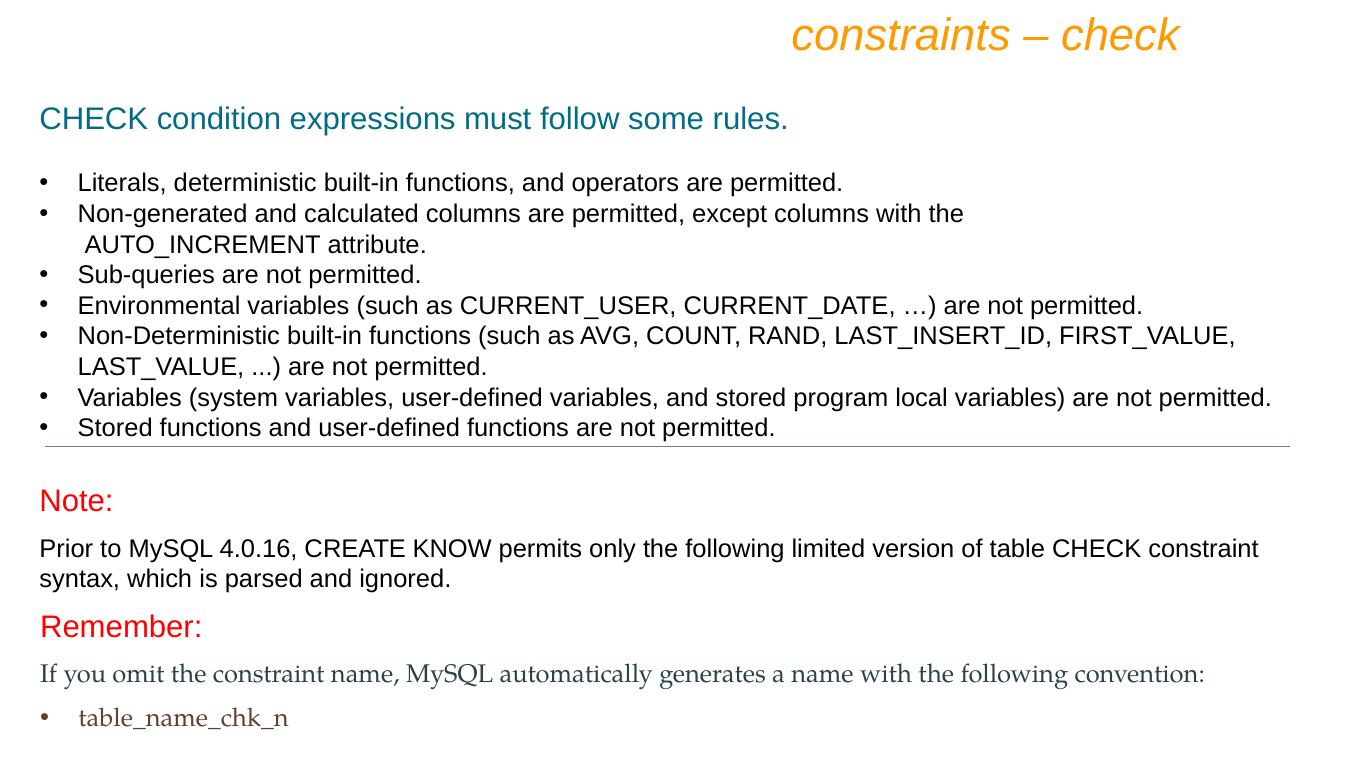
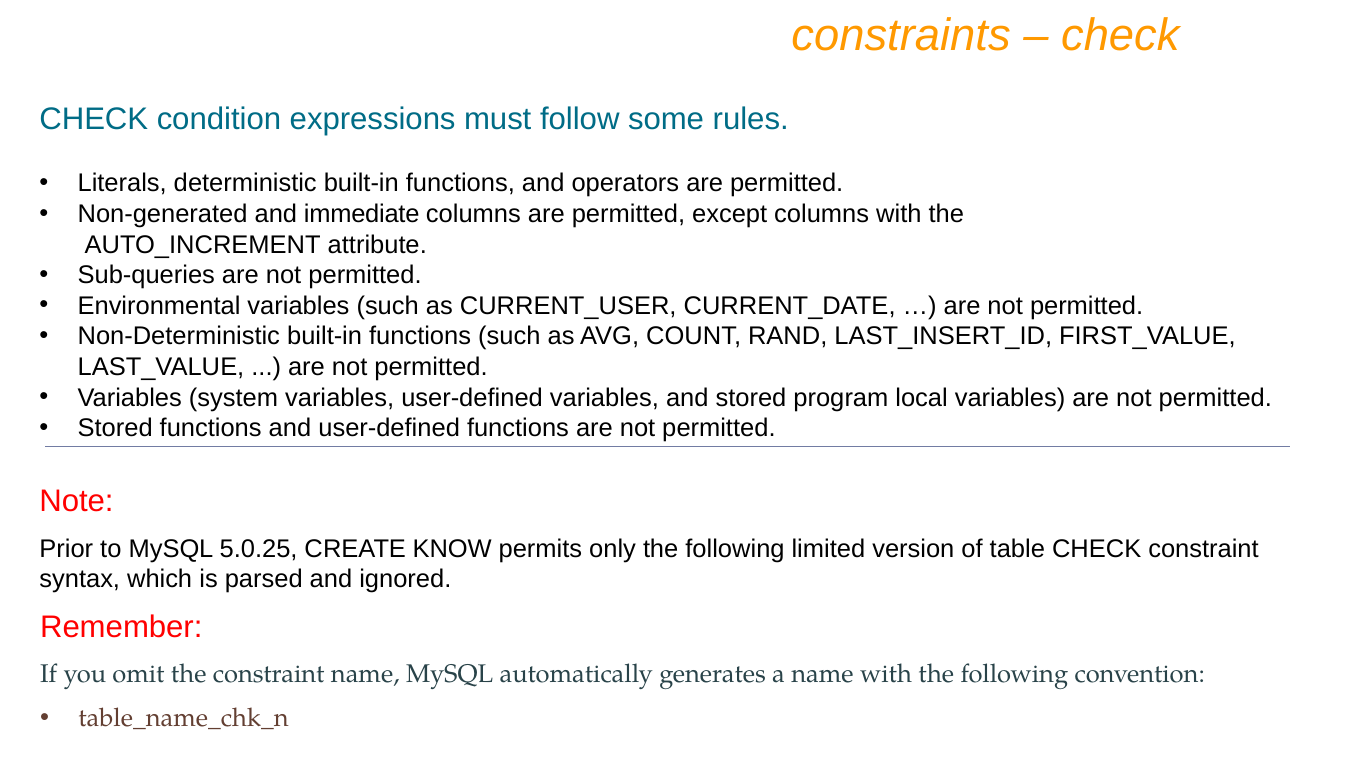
calculated: calculated -> immediate
4.0.16: 4.0.16 -> 5.0.25
